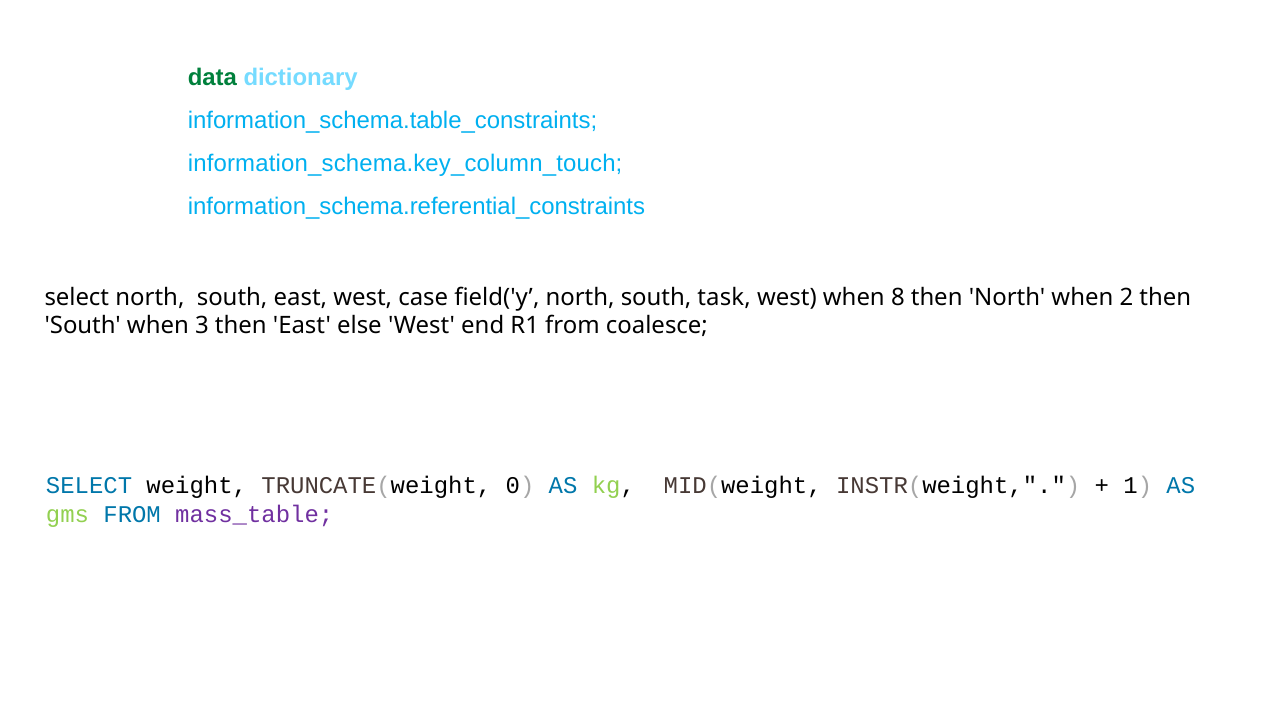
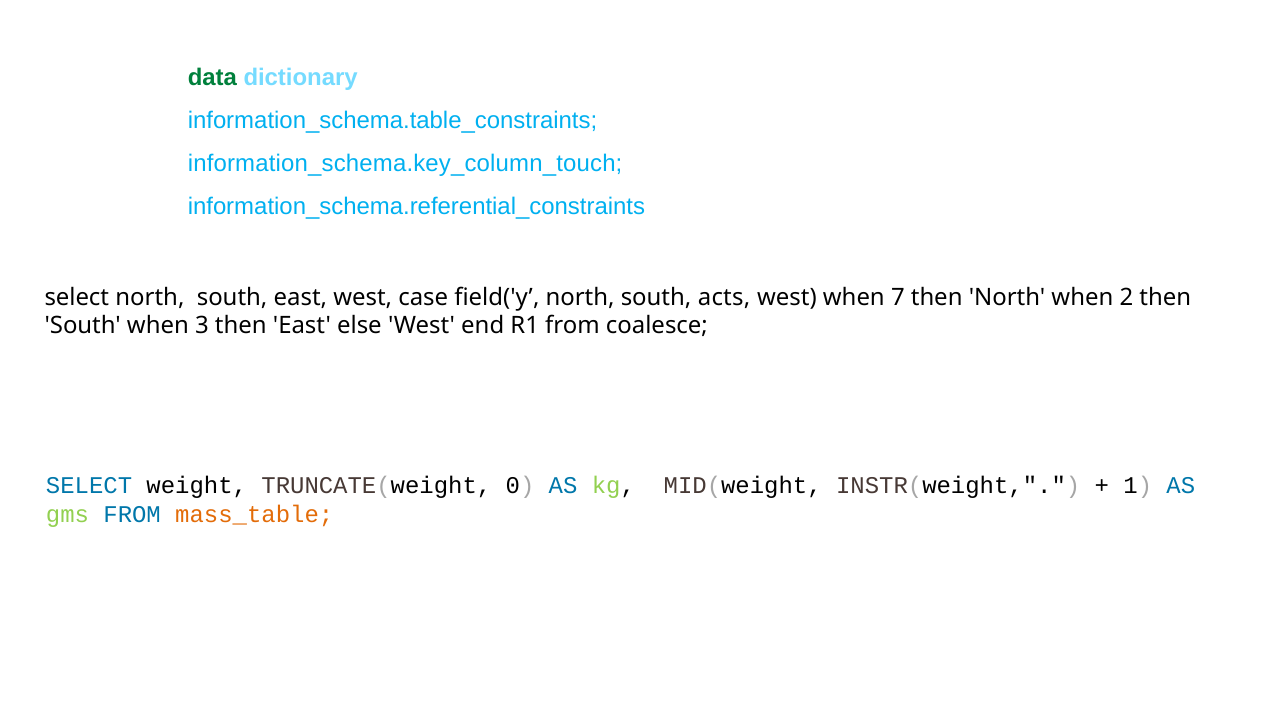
task: task -> acts
8: 8 -> 7
mass_table colour: purple -> orange
